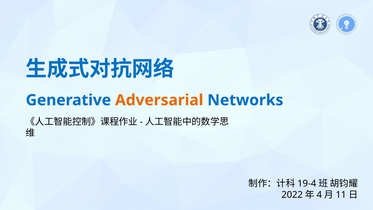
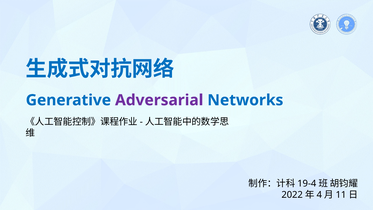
Adversarial colour: orange -> purple
